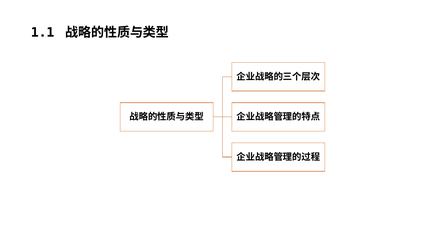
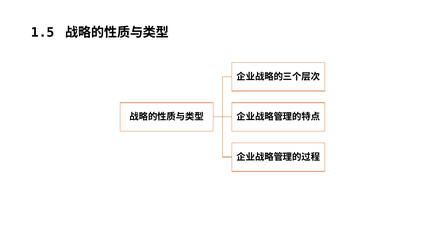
1.1: 1.1 -> 1.5
